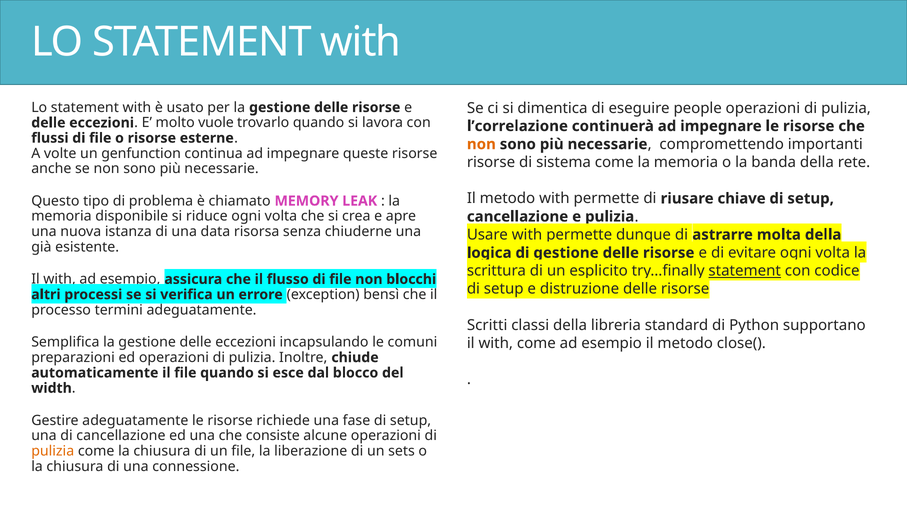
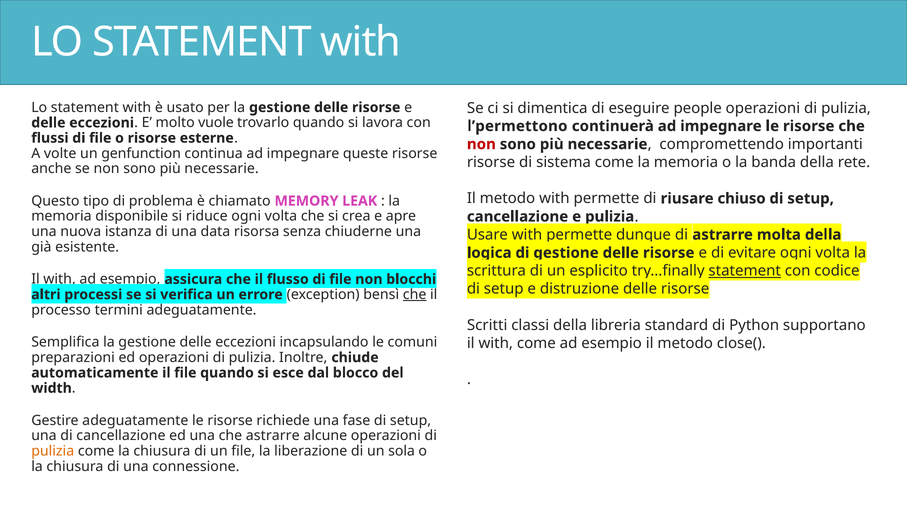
l’correlazione: l’correlazione -> l’permettono
non at (481, 144) colour: orange -> red
chiave: chiave -> chiuso
che at (415, 295) underline: none -> present
che consiste: consiste -> astrarre
sets: sets -> sola
